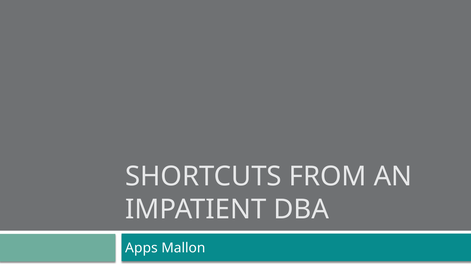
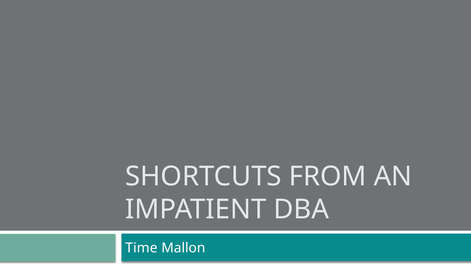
Apps: Apps -> Time
